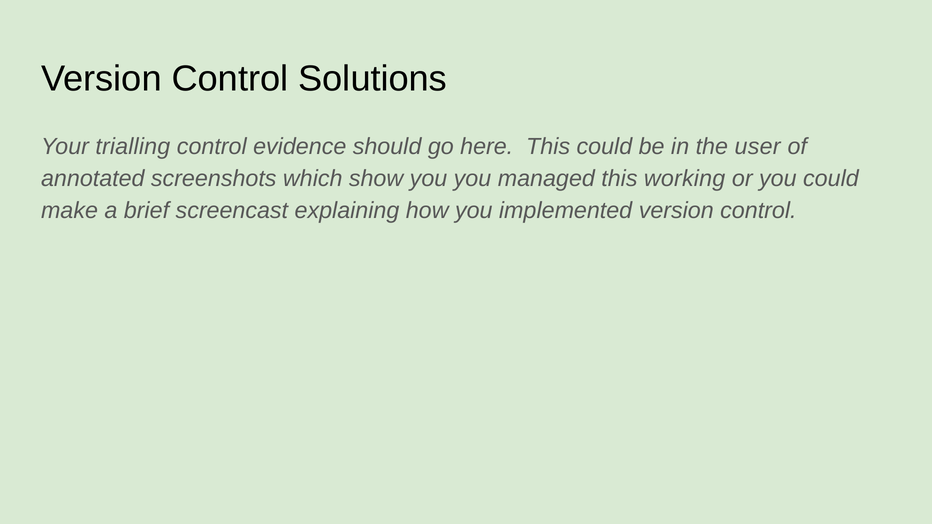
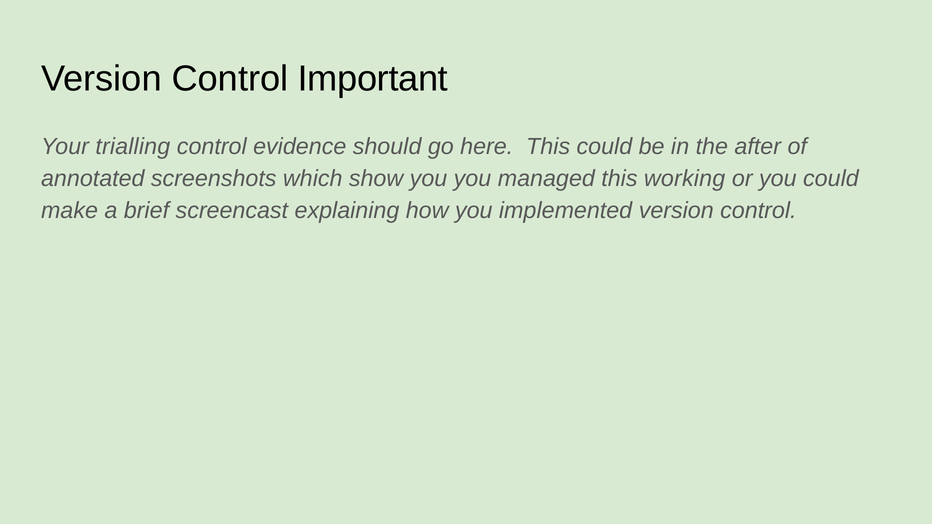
Solutions: Solutions -> Important
user: user -> after
